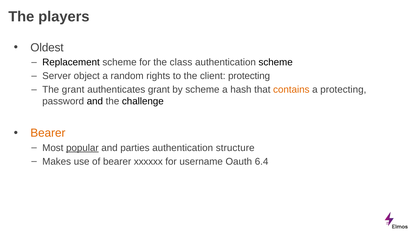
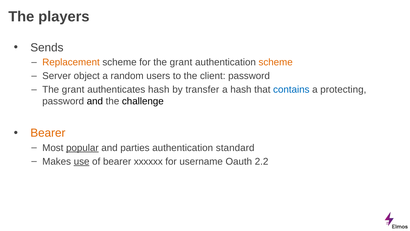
Oldest: Oldest -> Sends
Replacement colour: black -> orange
for the class: class -> grant
scheme at (276, 62) colour: black -> orange
rights: rights -> users
client protecting: protecting -> password
authenticates grant: grant -> hash
by scheme: scheme -> transfer
contains colour: orange -> blue
structure: structure -> standard
use underline: none -> present
6.4: 6.4 -> 2.2
